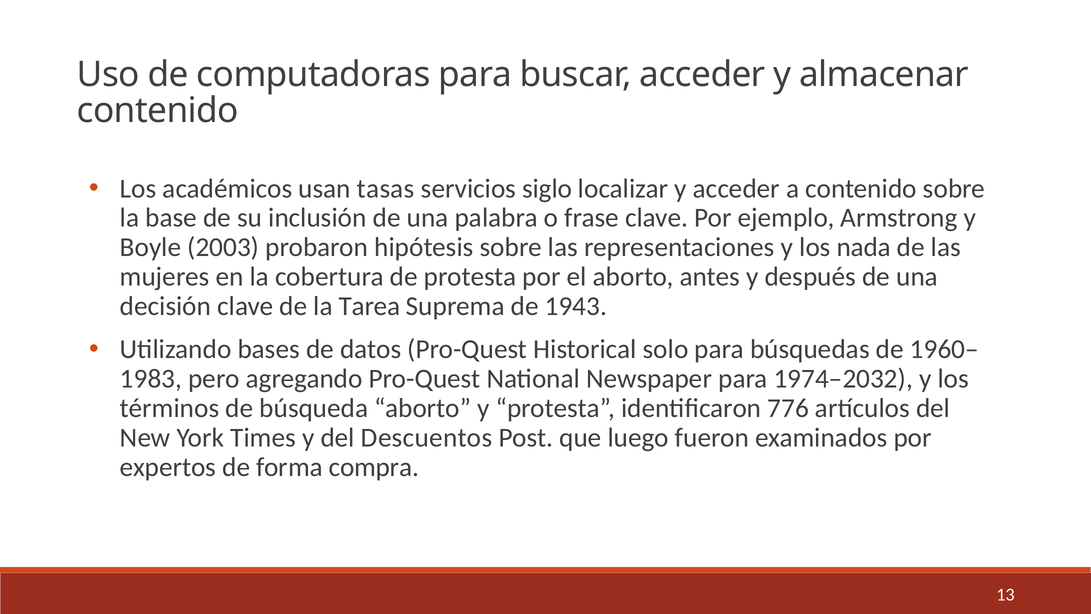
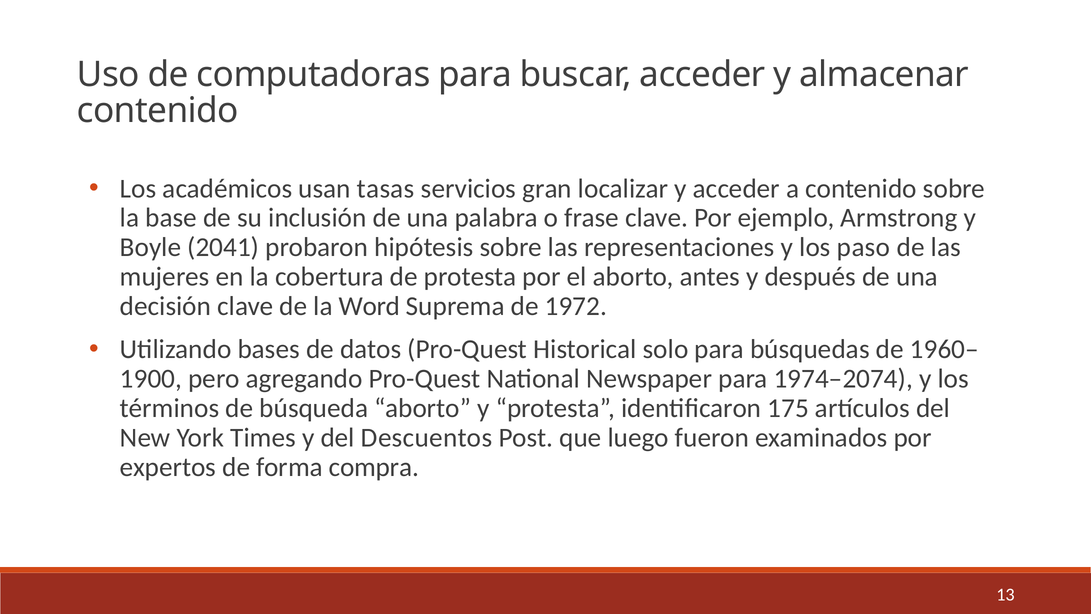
siglo: siglo -> gran
2003: 2003 -> 2041
nada: nada -> paso
Tarea: Tarea -> Word
1943: 1943 -> 1972
1983: 1983 -> 1900
1974–2032: 1974–2032 -> 1974–2074
776: 776 -> 175
